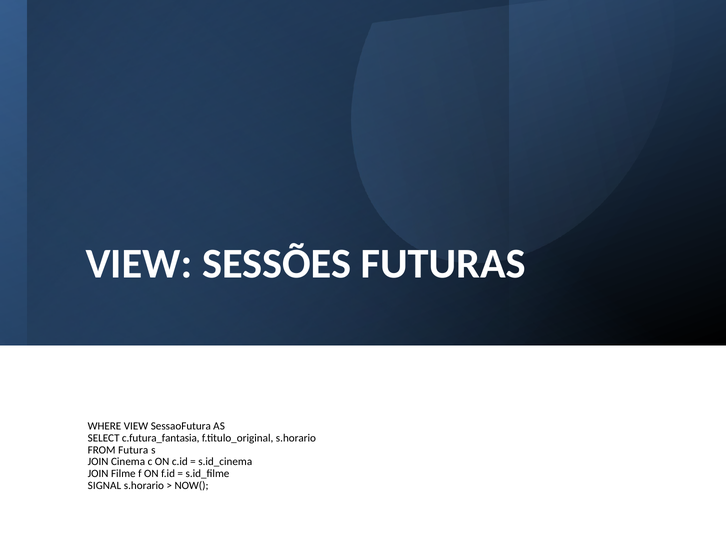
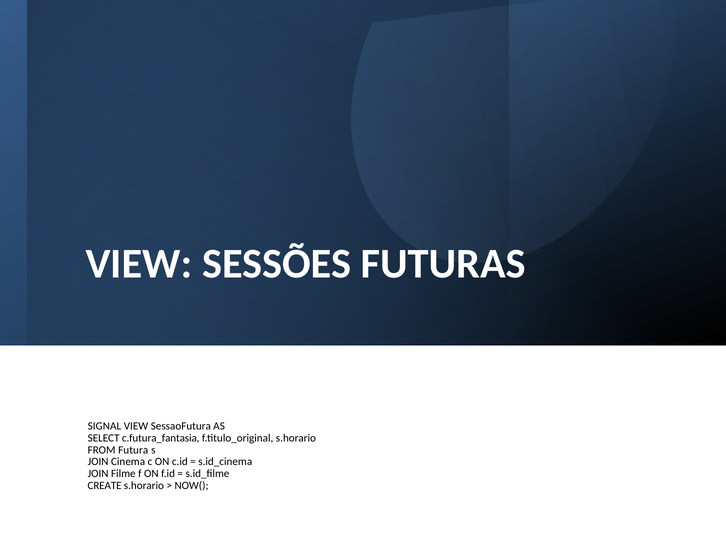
WHERE: WHERE -> SIGNAL
SIGNAL: SIGNAL -> CREATE
